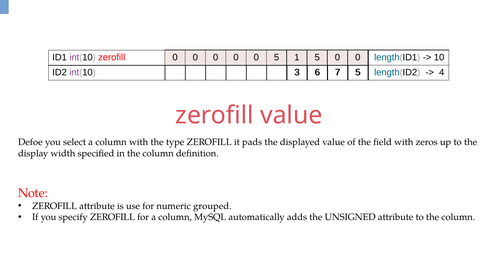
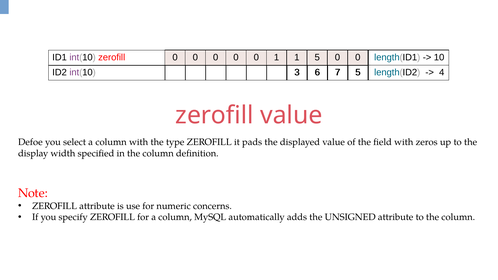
0 5: 5 -> 1
grouped: grouped -> concerns
